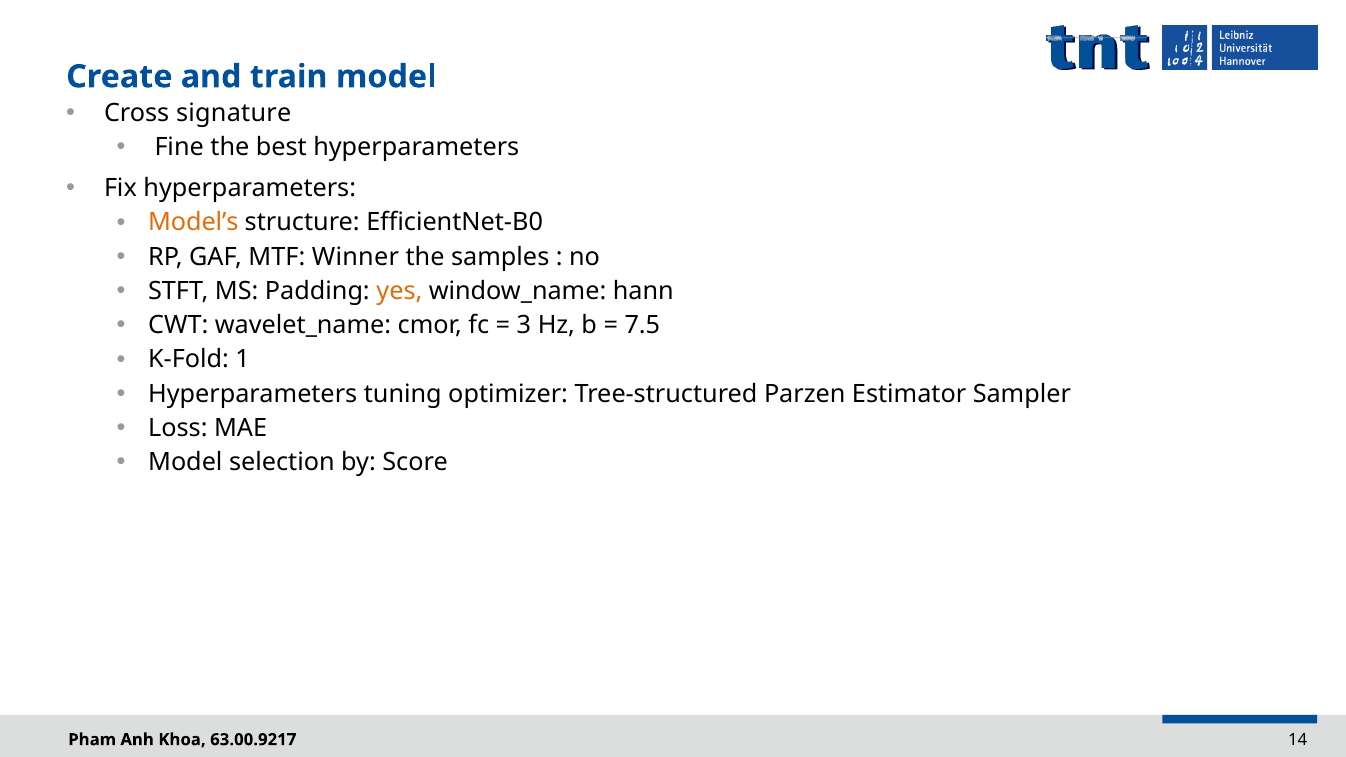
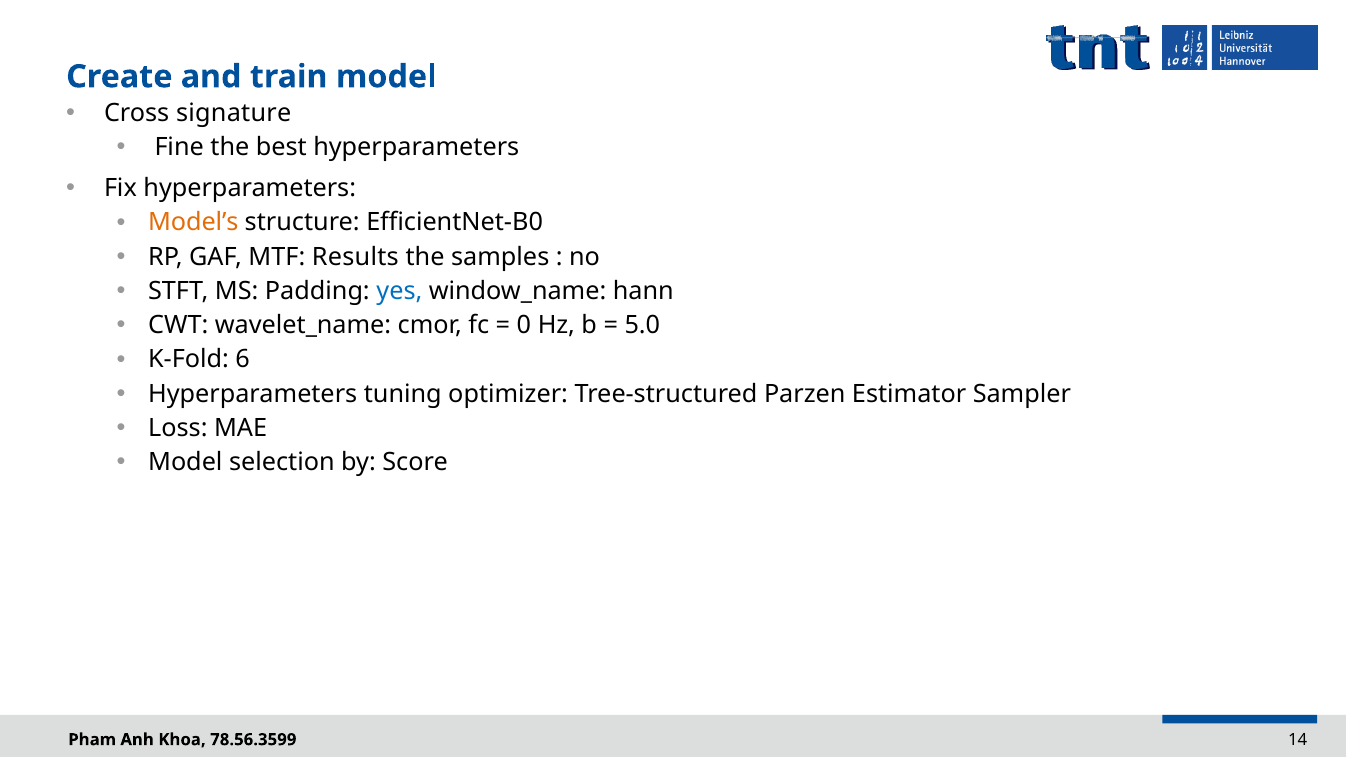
Winner: Winner -> Results
yes colour: orange -> blue
3: 3 -> 0
7.5: 7.5 -> 5.0
1: 1 -> 6
63.00.9217: 63.00.9217 -> 78.56.3599
